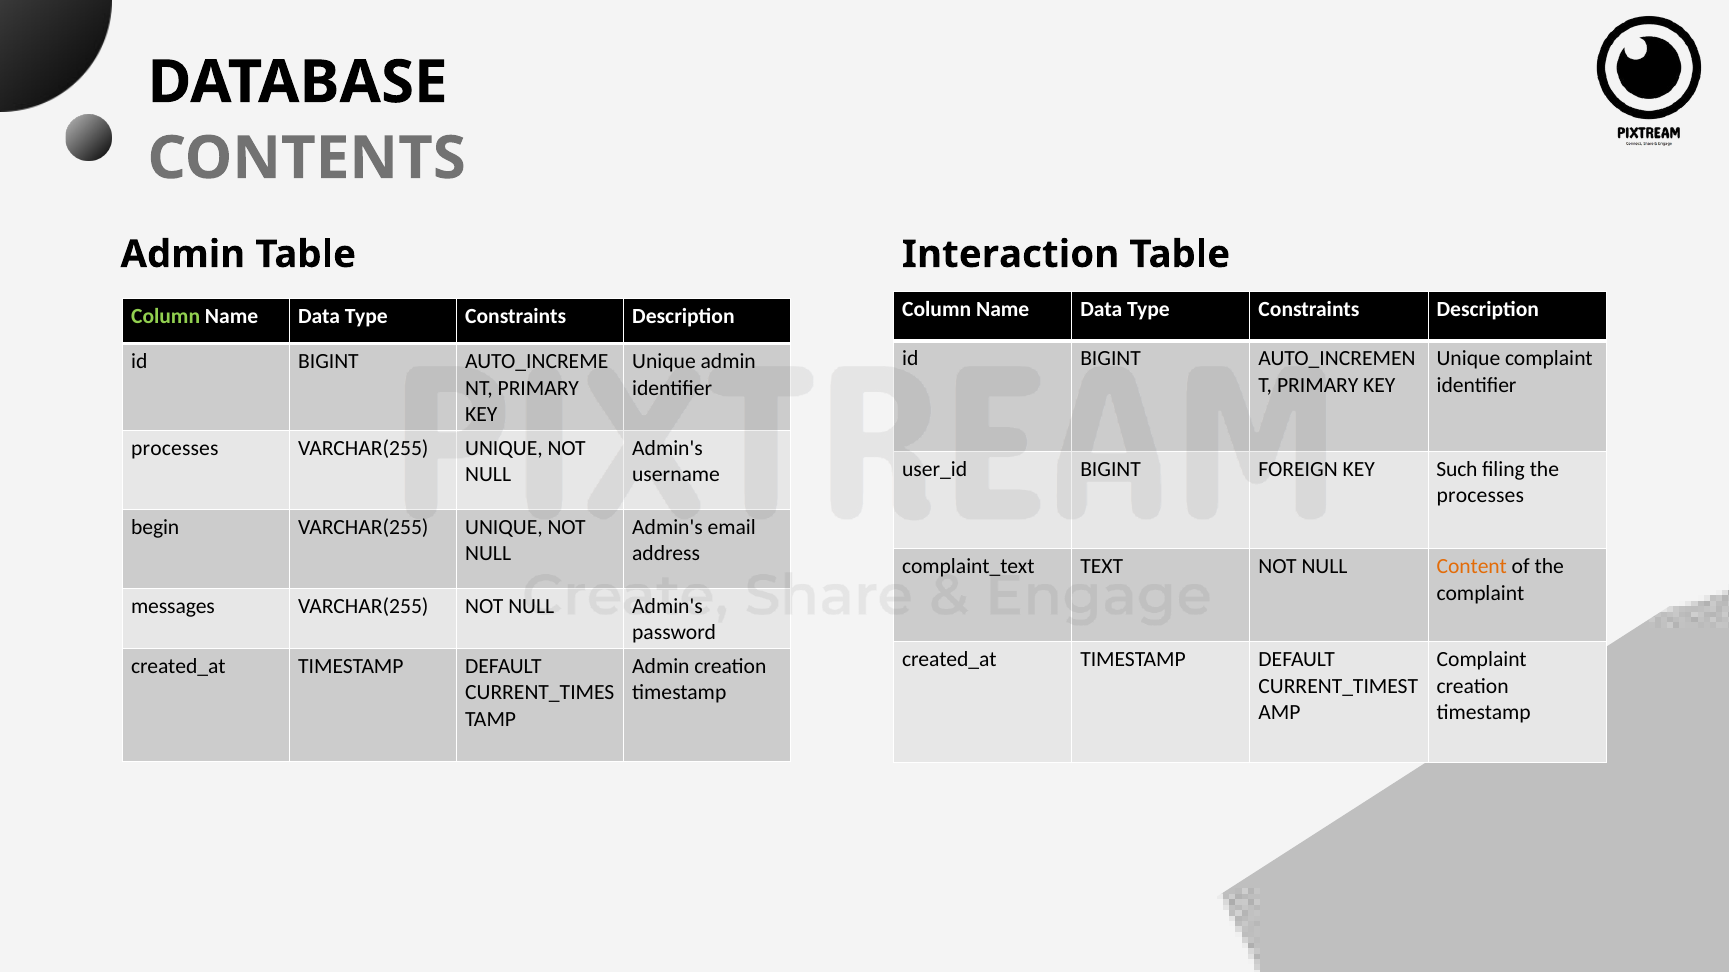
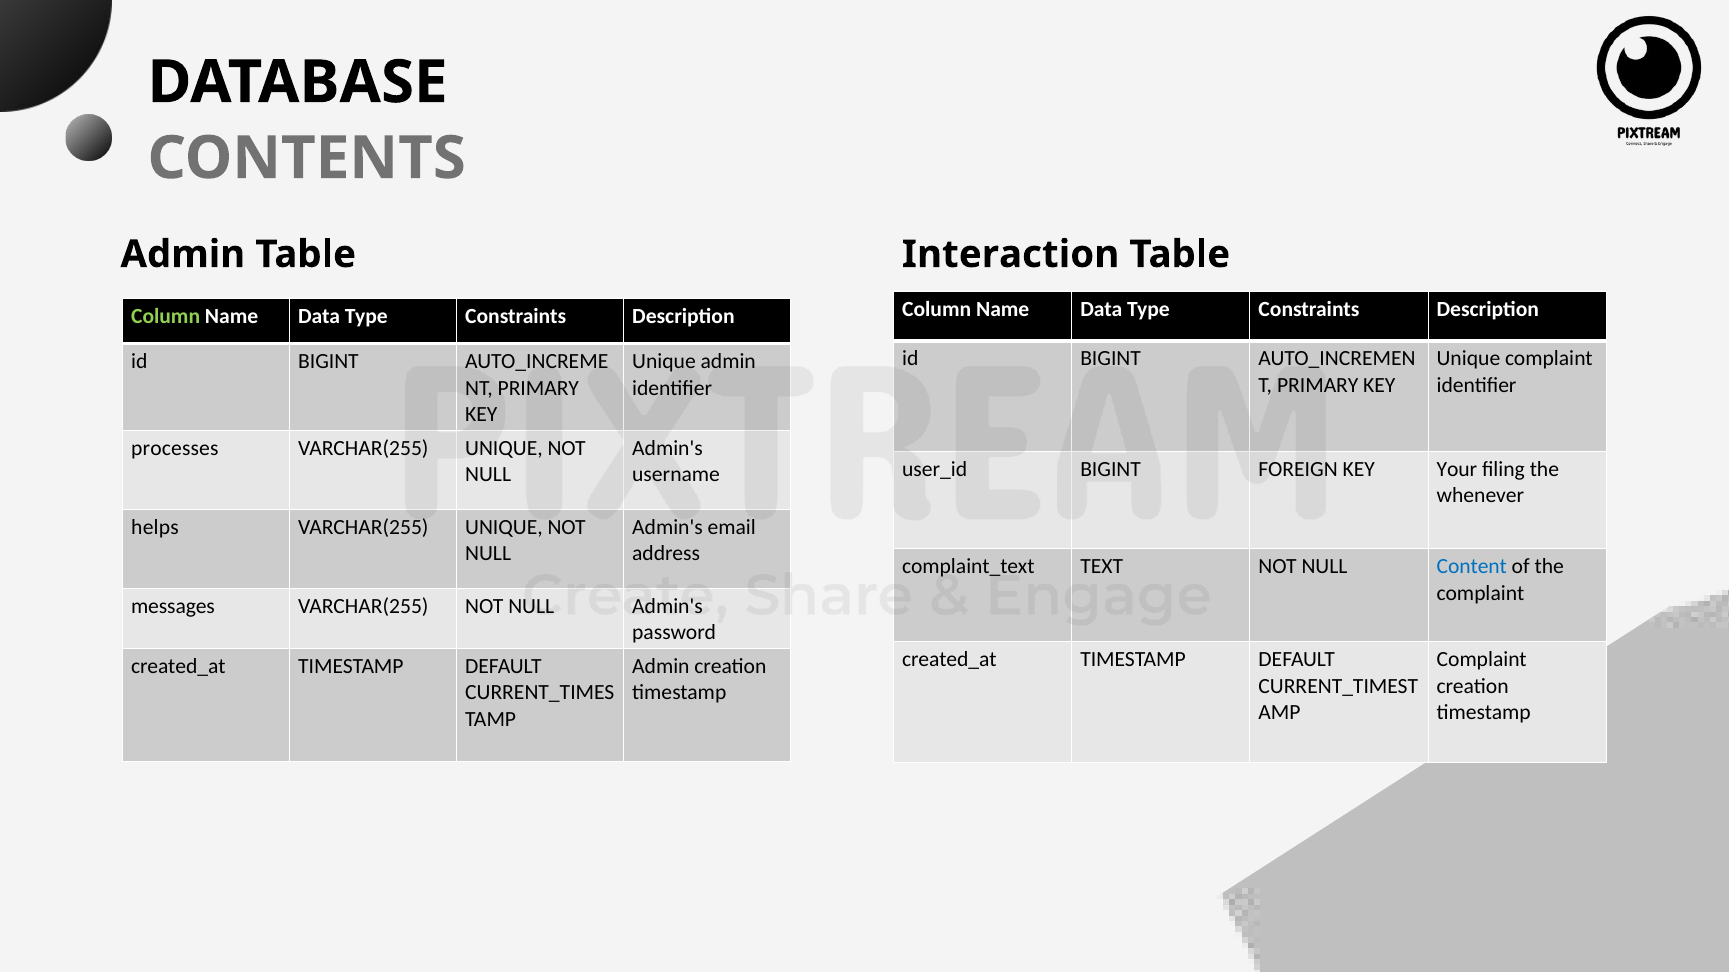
Such: Such -> Your
processes at (1480, 496): processes -> whenever
begin: begin -> helps
Content colour: orange -> blue
